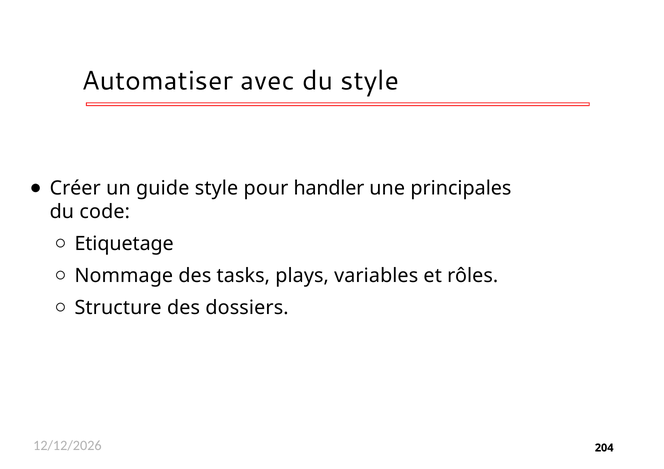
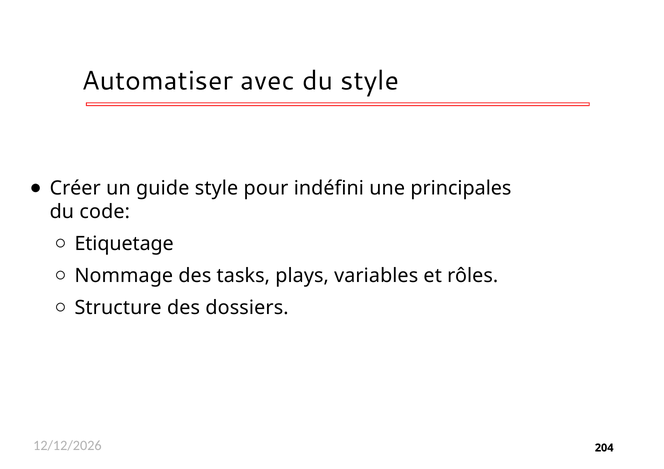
handler: handler -> indéfini
